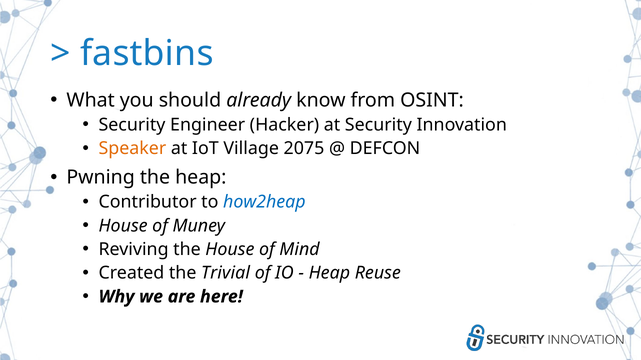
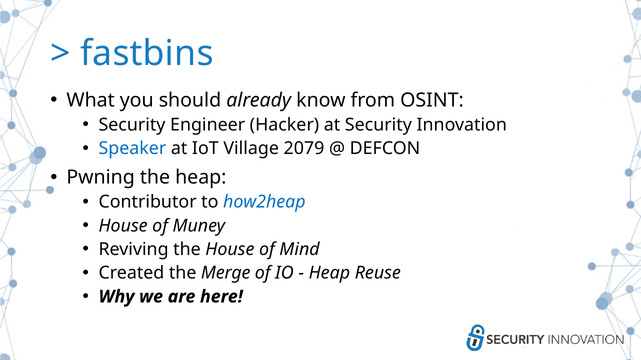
Speaker colour: orange -> blue
2075: 2075 -> 2079
Trivial: Trivial -> Merge
